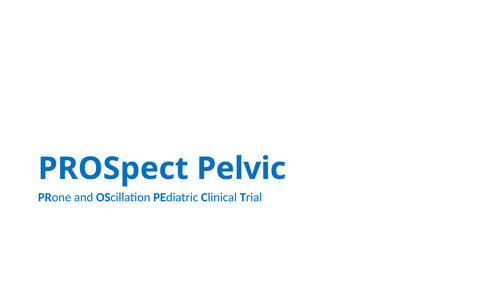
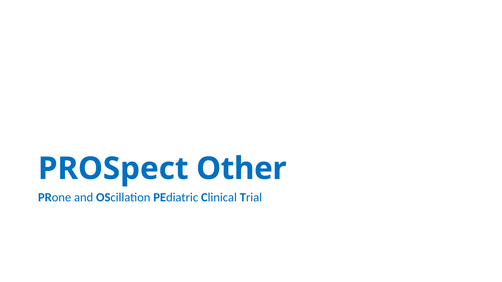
Pelvic: Pelvic -> Other
